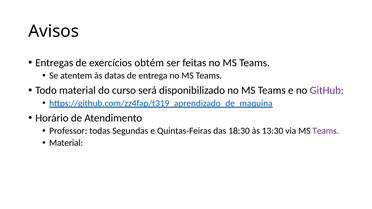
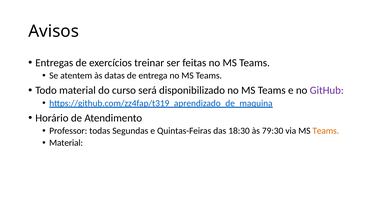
obtém: obtém -> treinar
13:30: 13:30 -> 79:30
Teams at (326, 131) colour: purple -> orange
